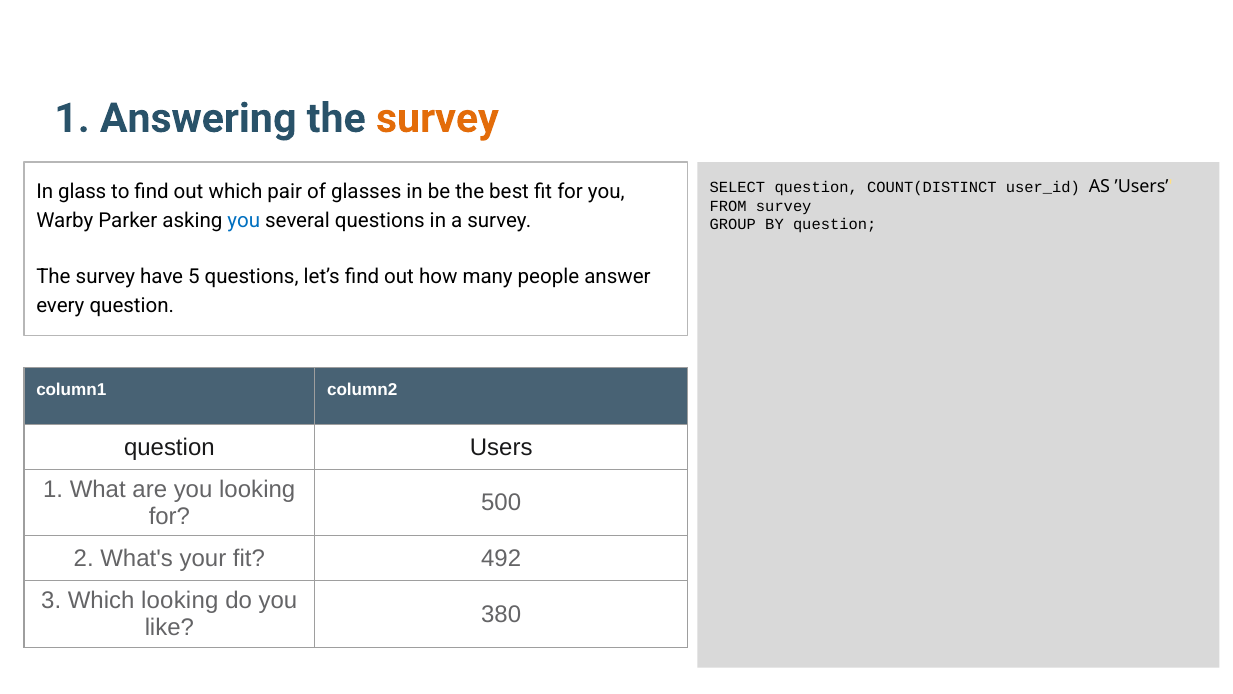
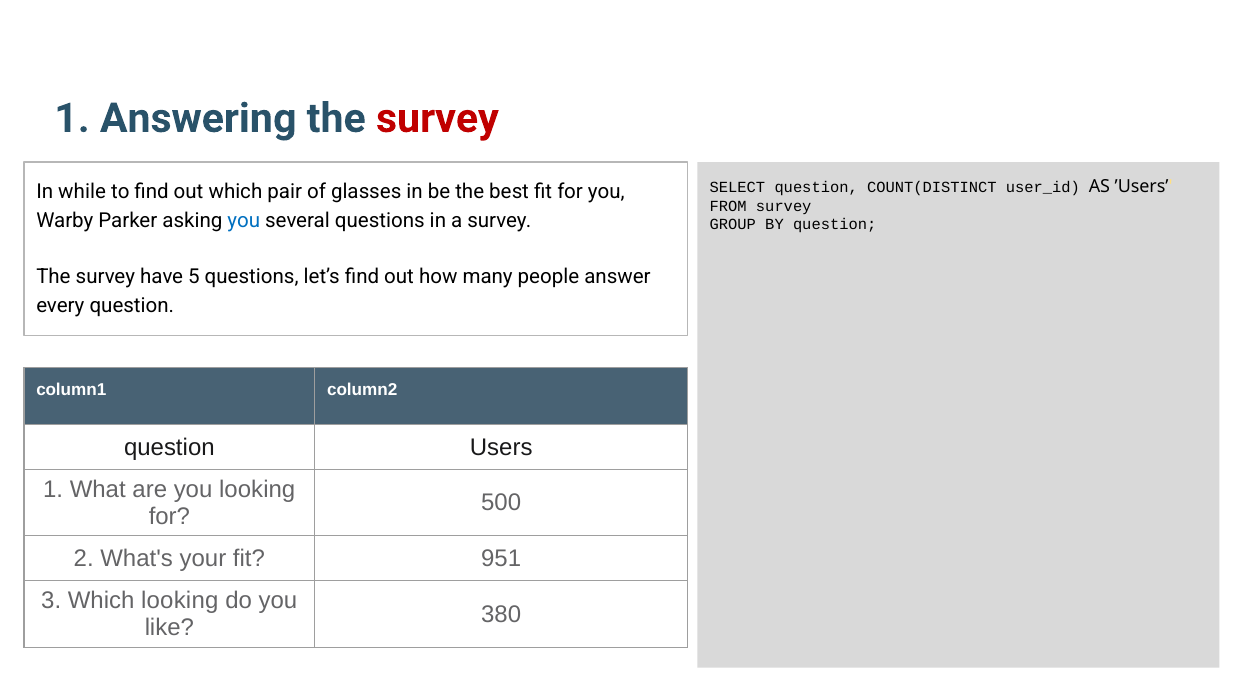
survey at (437, 118) colour: orange -> red
glass: glass -> while
492: 492 -> 951
